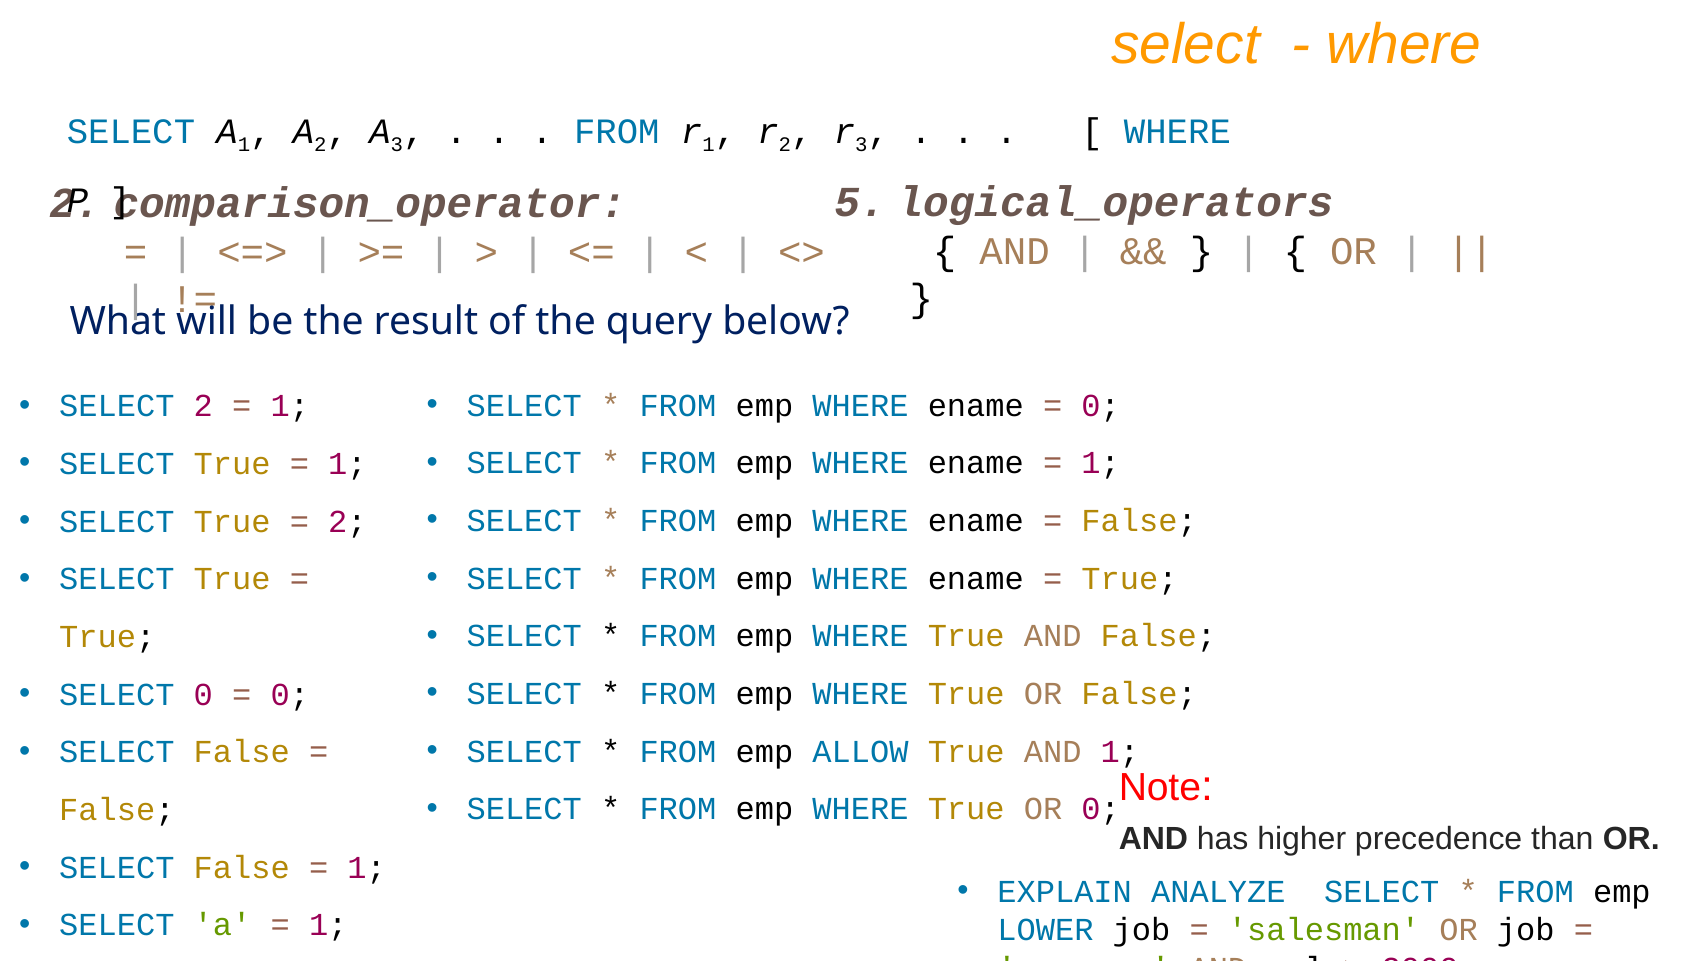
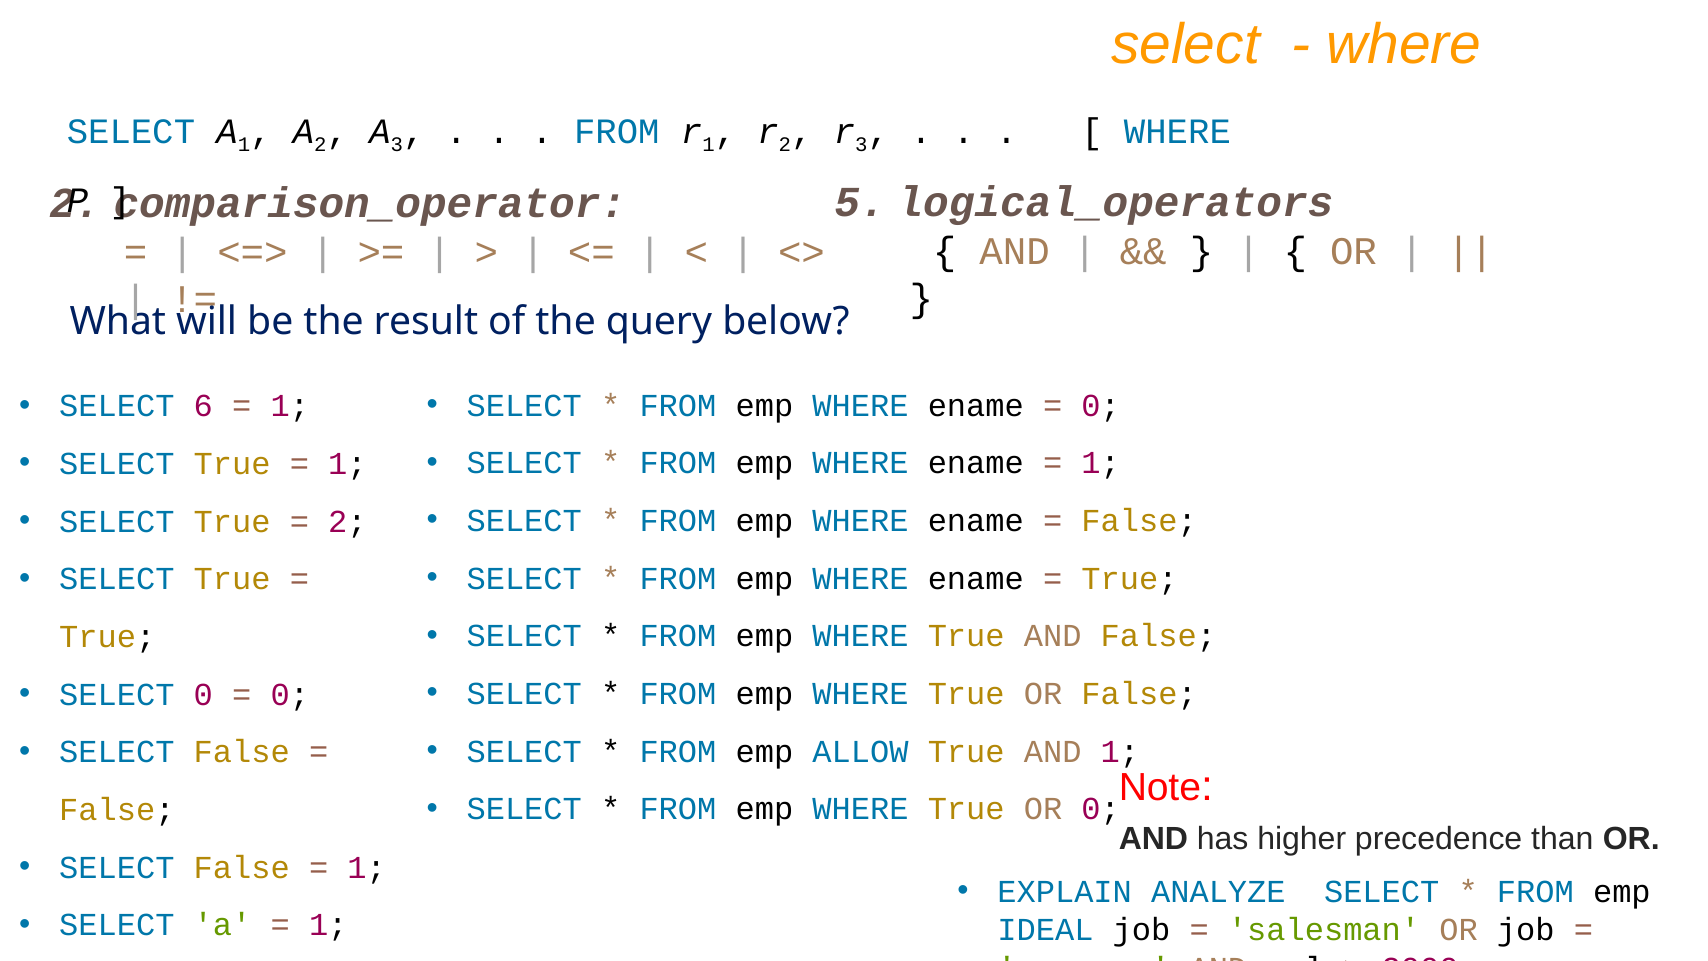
SELECT 2: 2 -> 6
LOWER: LOWER -> IDEAL
